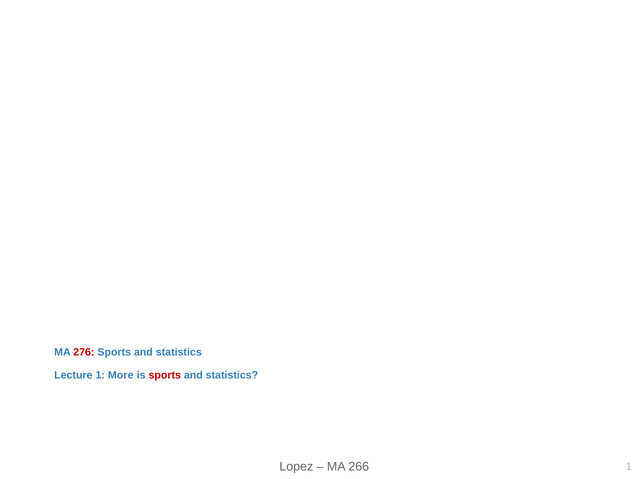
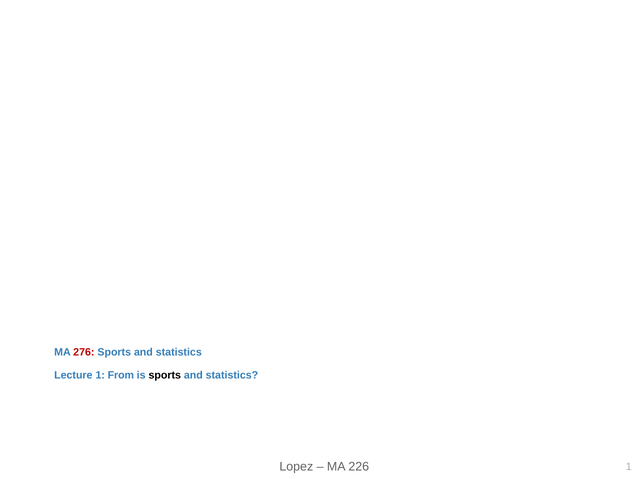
More: More -> From
sports at (165, 375) colour: red -> black
266: 266 -> 226
